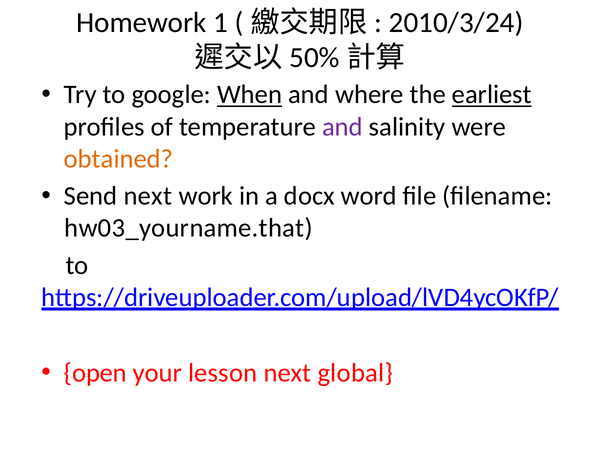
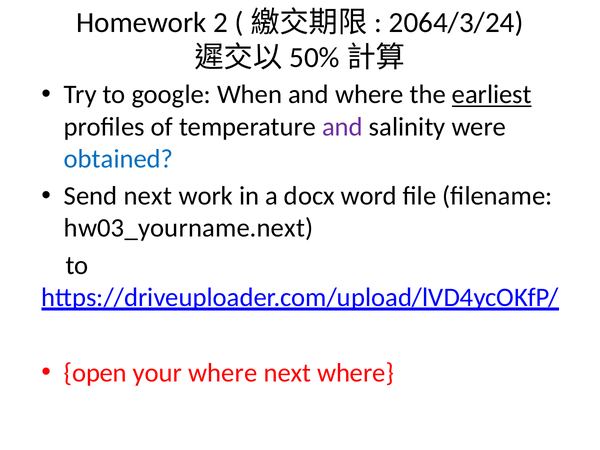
1: 1 -> 2
2010/3/24: 2010/3/24 -> 2064/3/24
When underline: present -> none
obtained colour: orange -> blue
hw03_yourname.that: hw03_yourname.that -> hw03_yourname.next
your lesson: lesson -> where
next global: global -> where
